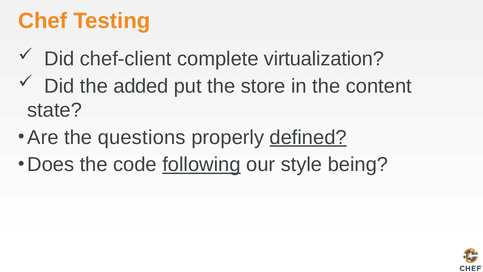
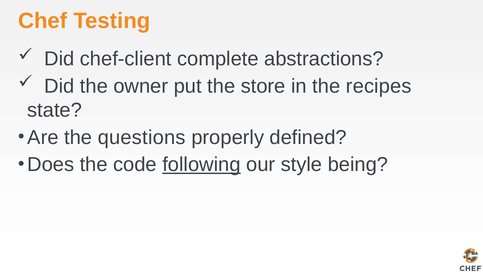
virtualization: virtualization -> abstractions
added: added -> owner
content: content -> recipes
defined underline: present -> none
